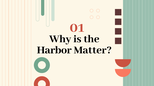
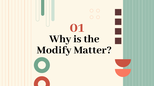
Harbor: Harbor -> Modify
